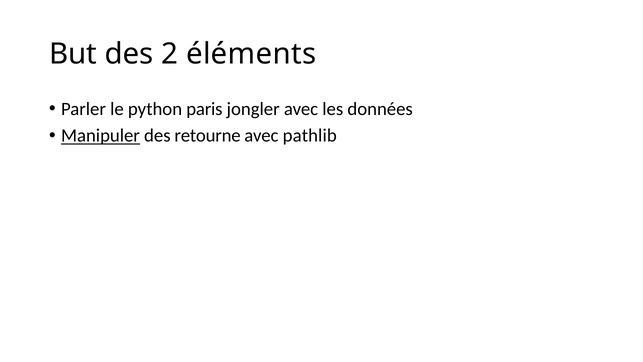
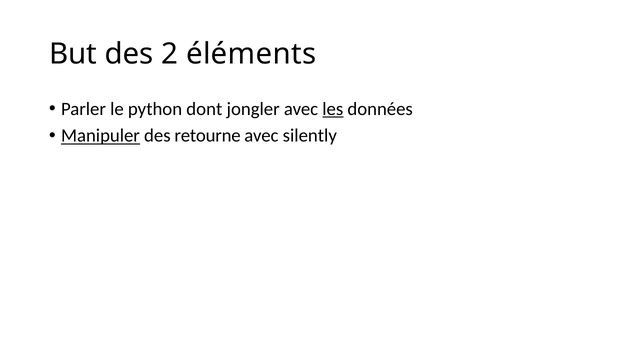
paris: paris -> dont
les underline: none -> present
pathlib: pathlib -> silently
